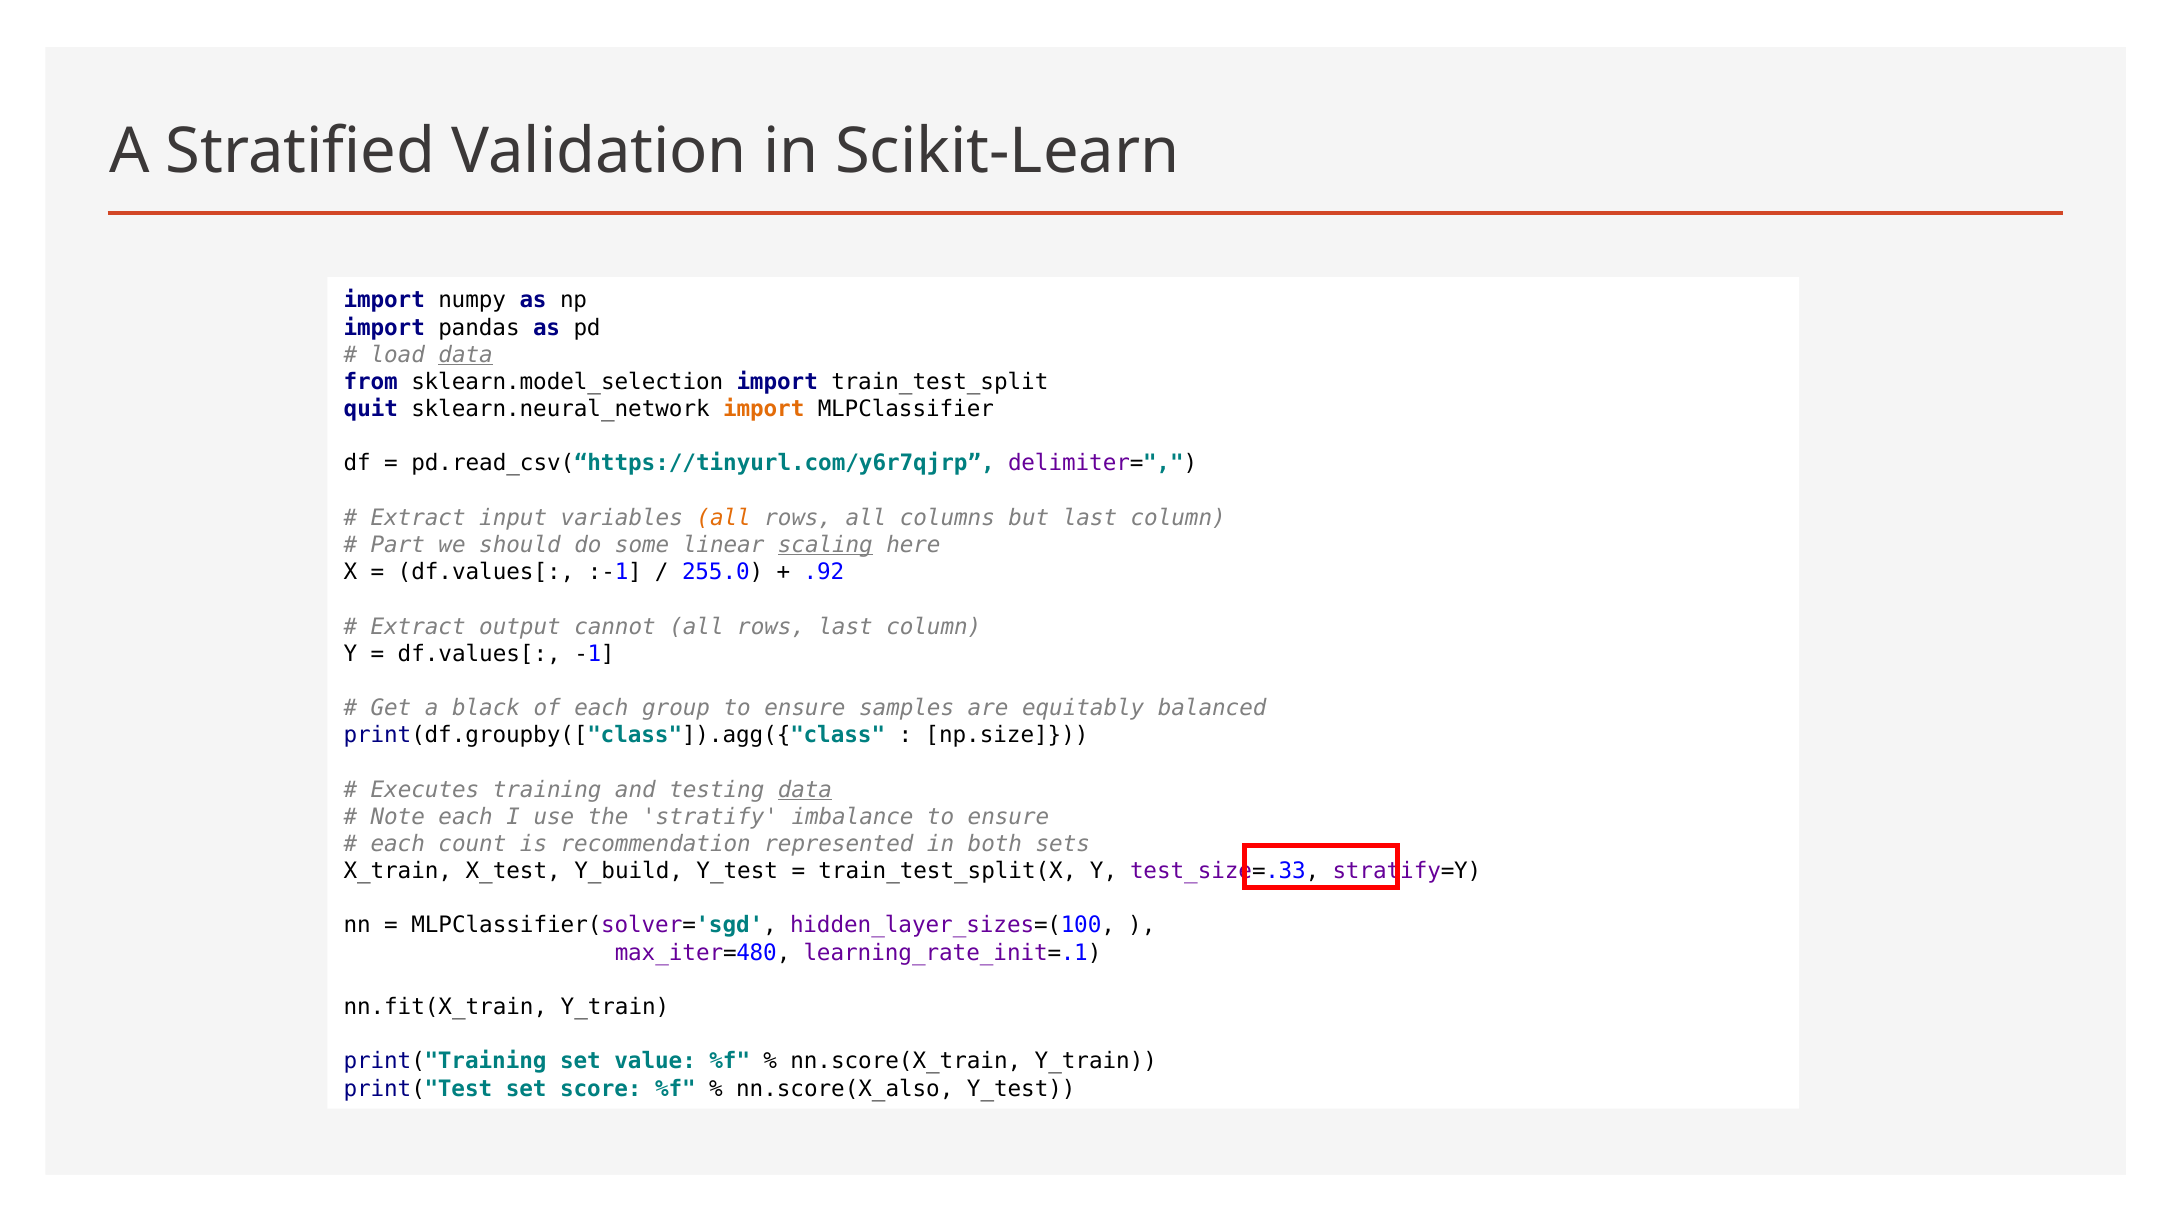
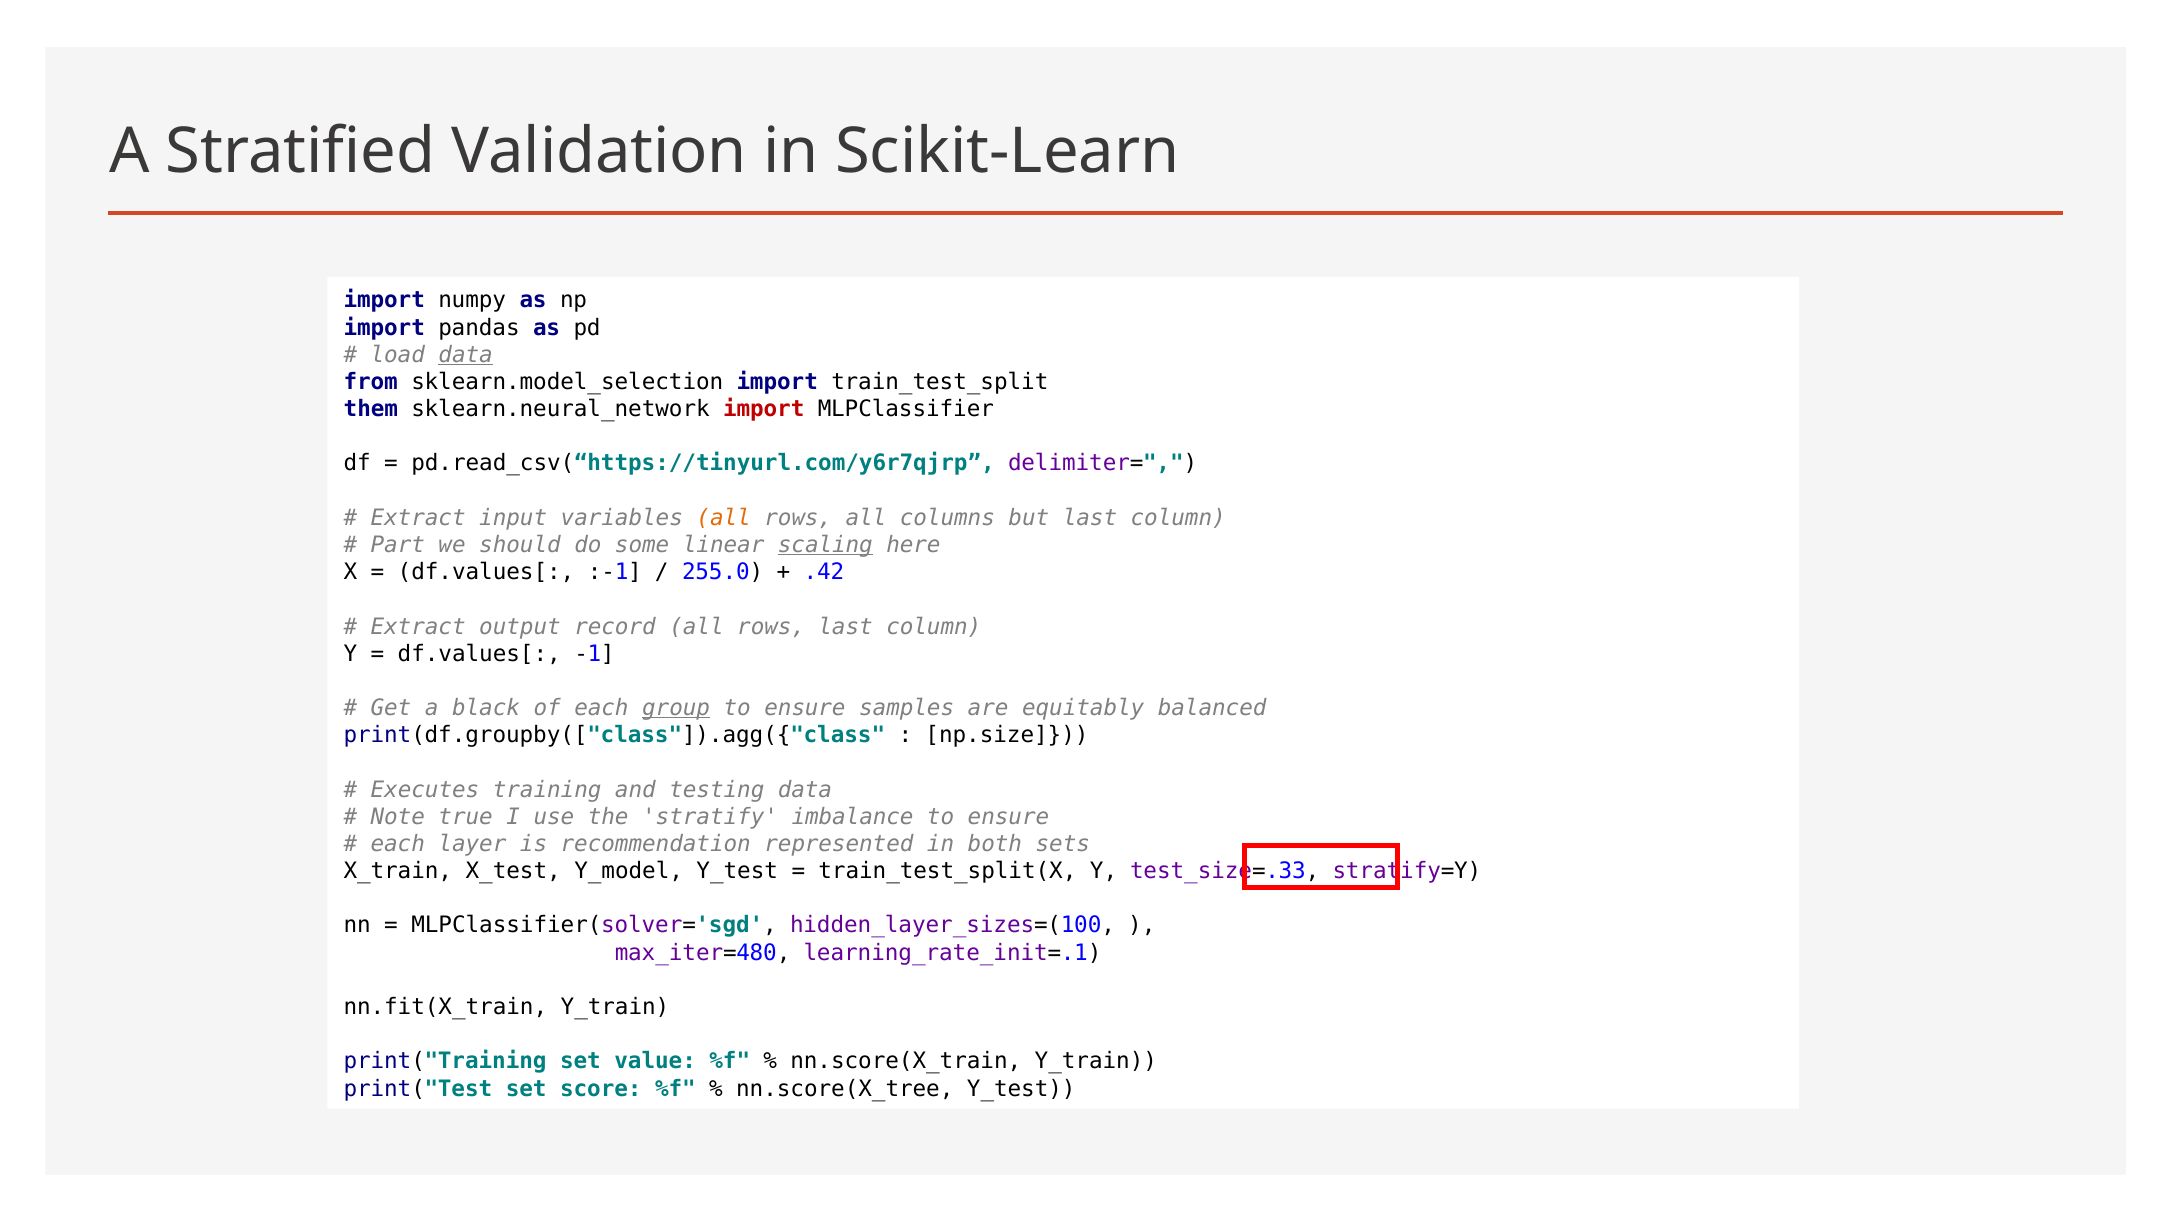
quit: quit -> them
import at (764, 409) colour: orange -> red
.92: .92 -> .42
cannot: cannot -> record
group underline: none -> present
data at (805, 790) underline: present -> none
Note each: each -> true
count: count -> layer
Y_build: Y_build -> Y_model
nn.score(X_also: nn.score(X_also -> nn.score(X_tree
